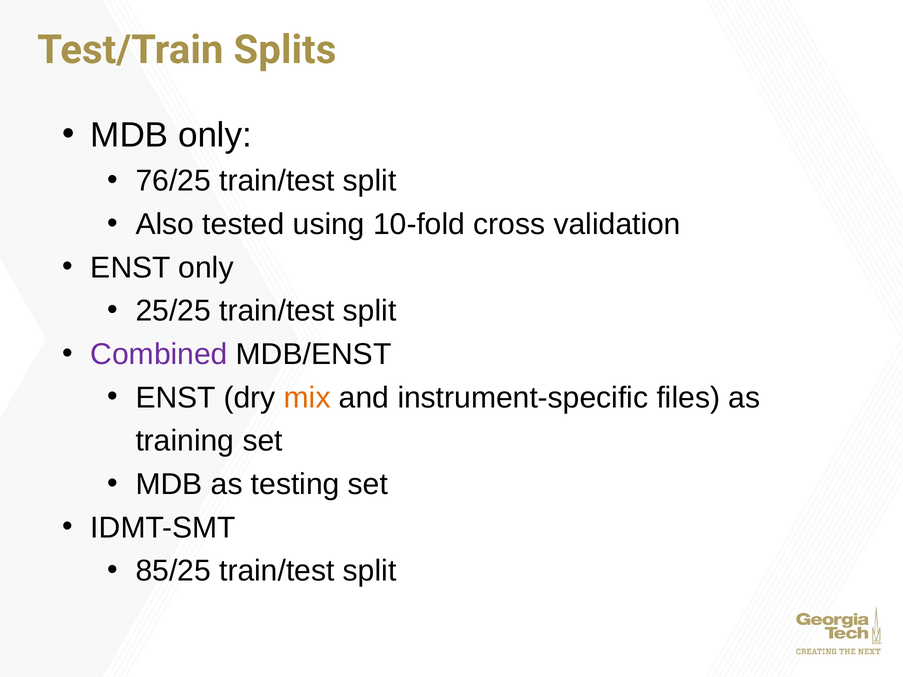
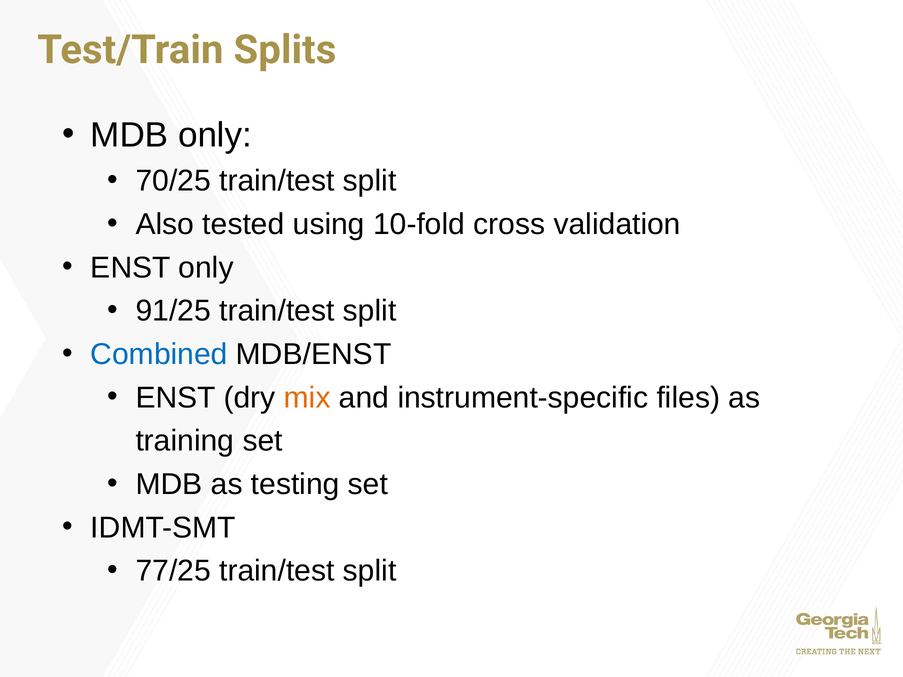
76/25: 76/25 -> 70/25
25/25: 25/25 -> 91/25
Combined colour: purple -> blue
85/25: 85/25 -> 77/25
